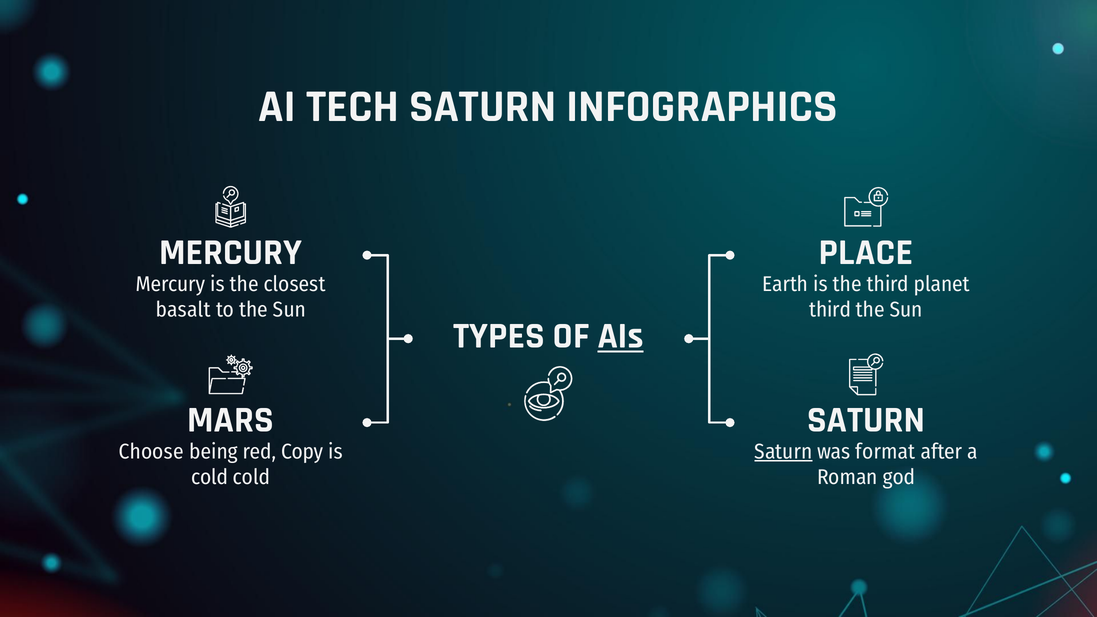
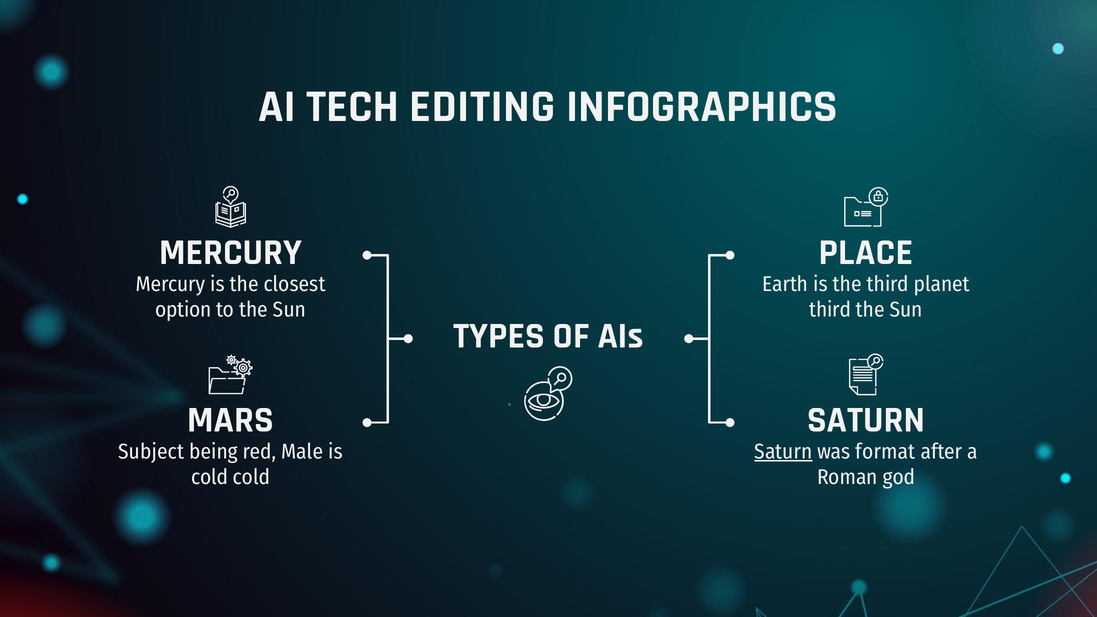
TECH SATURN: SATURN -> EDITING
basalt: basalt -> option
AIs underline: present -> none
Choose: Choose -> Subject
Copy: Copy -> Male
